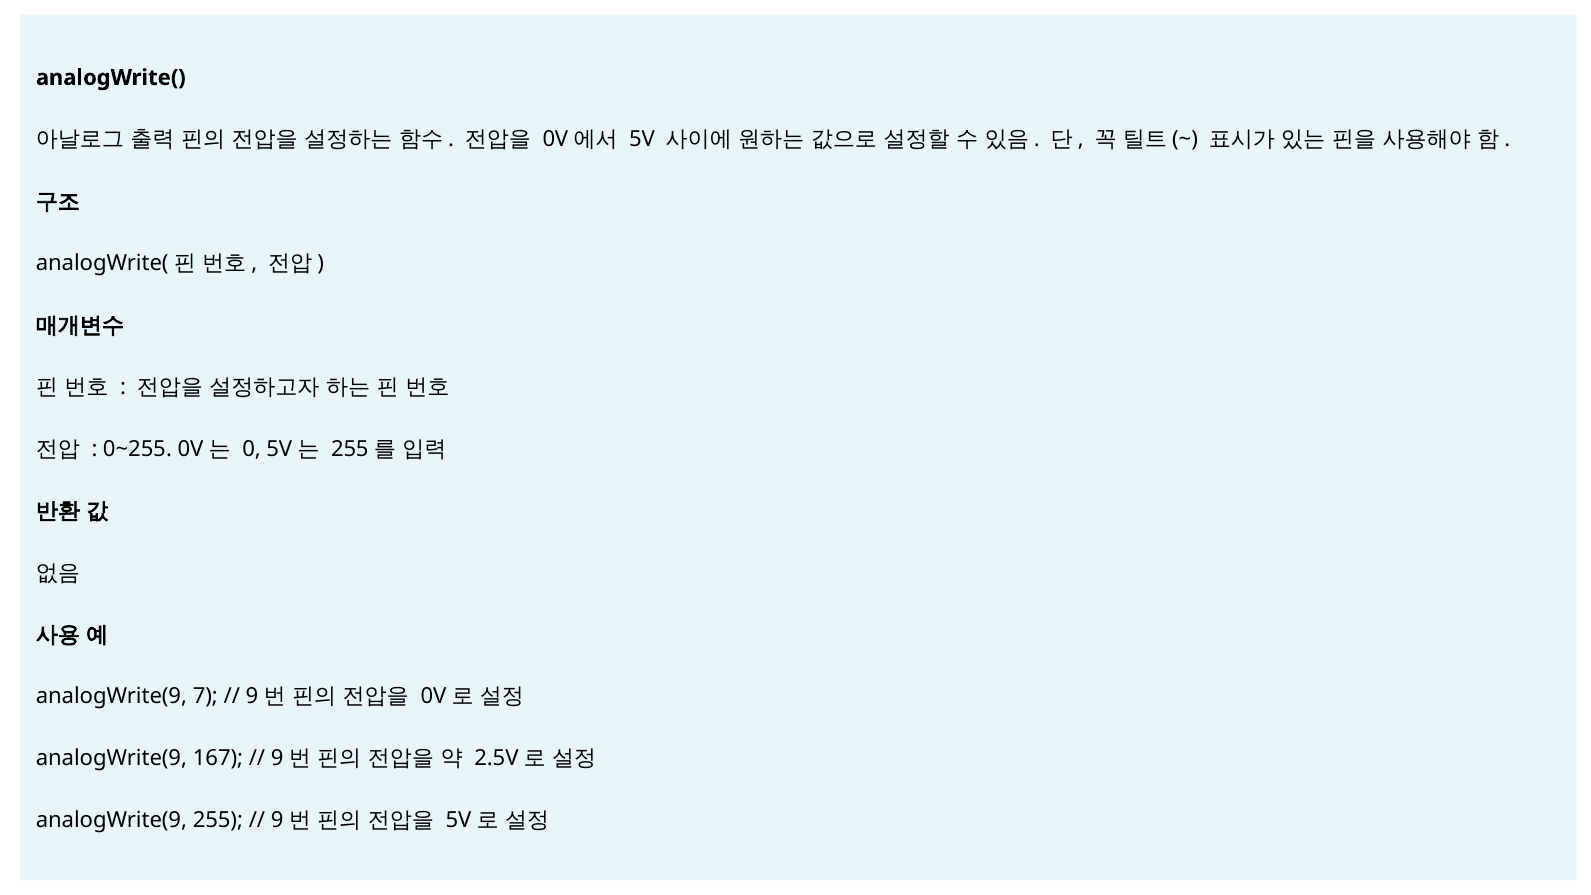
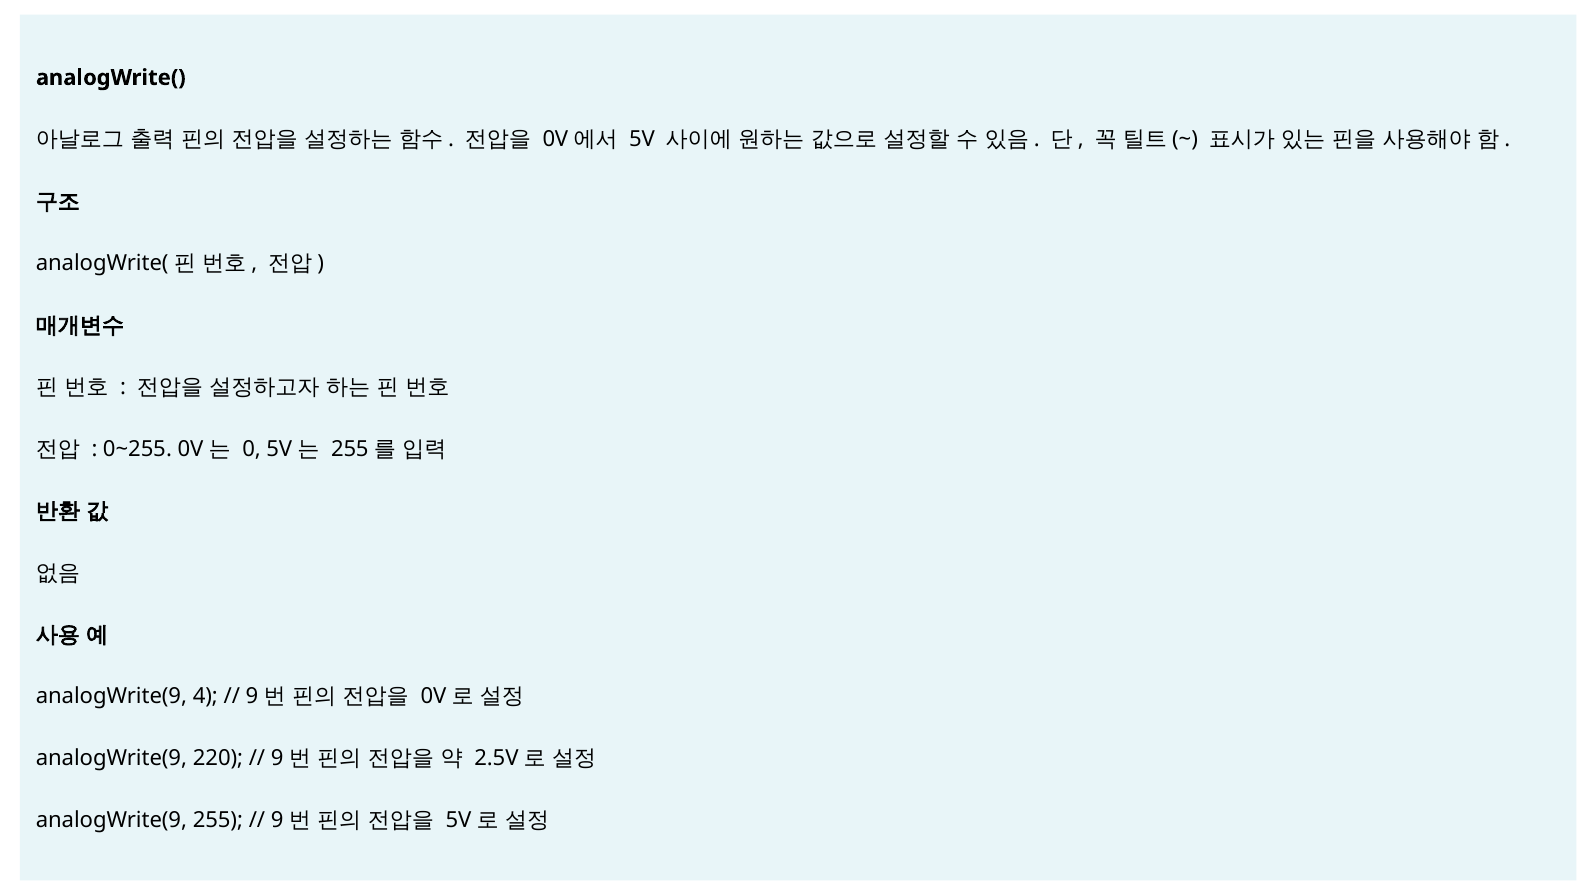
7: 7 -> 4
167: 167 -> 220
